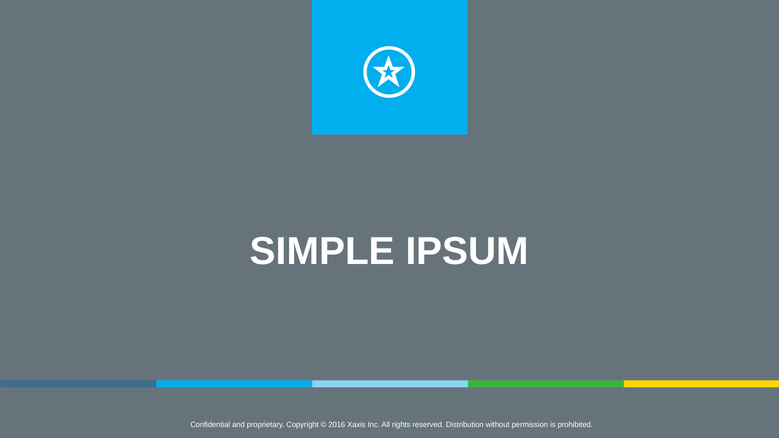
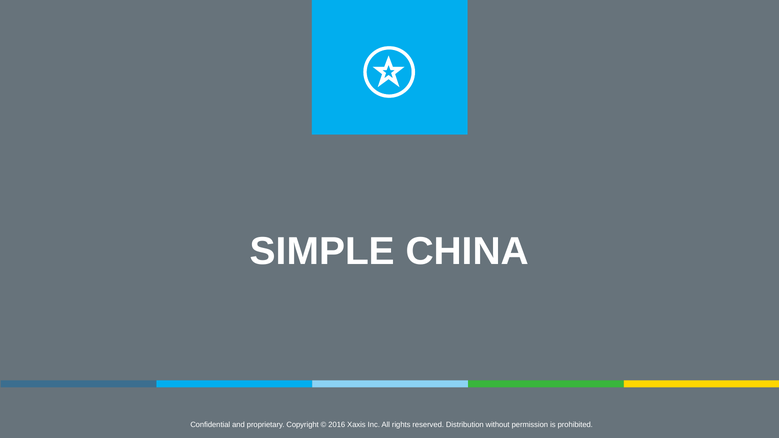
IPSUM: IPSUM -> CHINA
